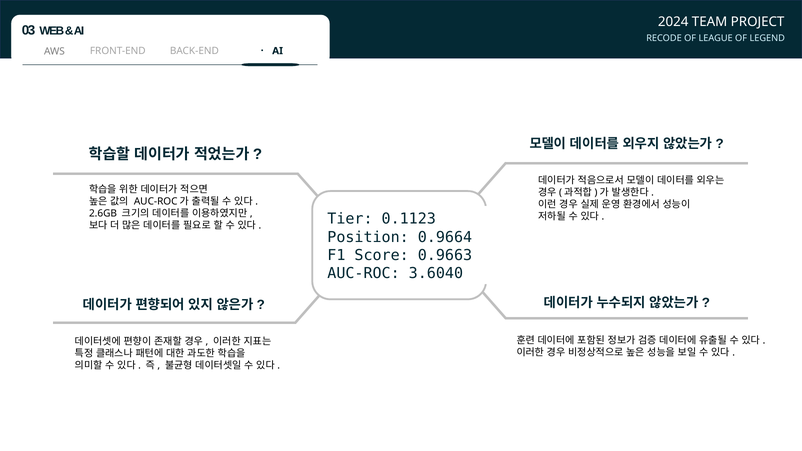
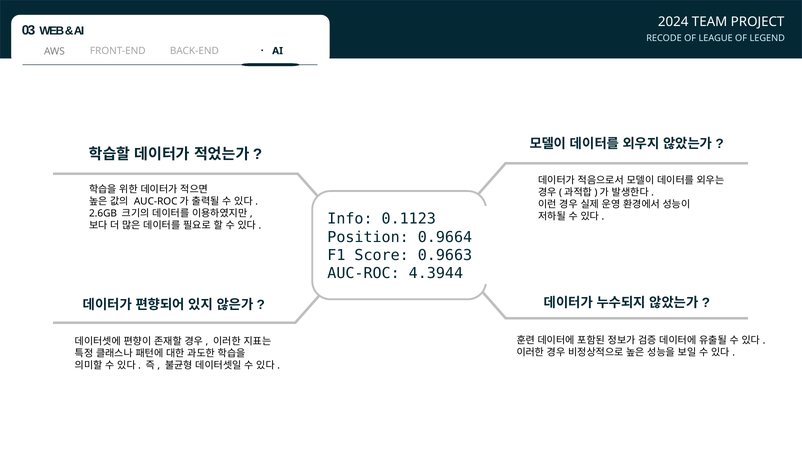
Tier: Tier -> Info
3.6040: 3.6040 -> 4.3944
